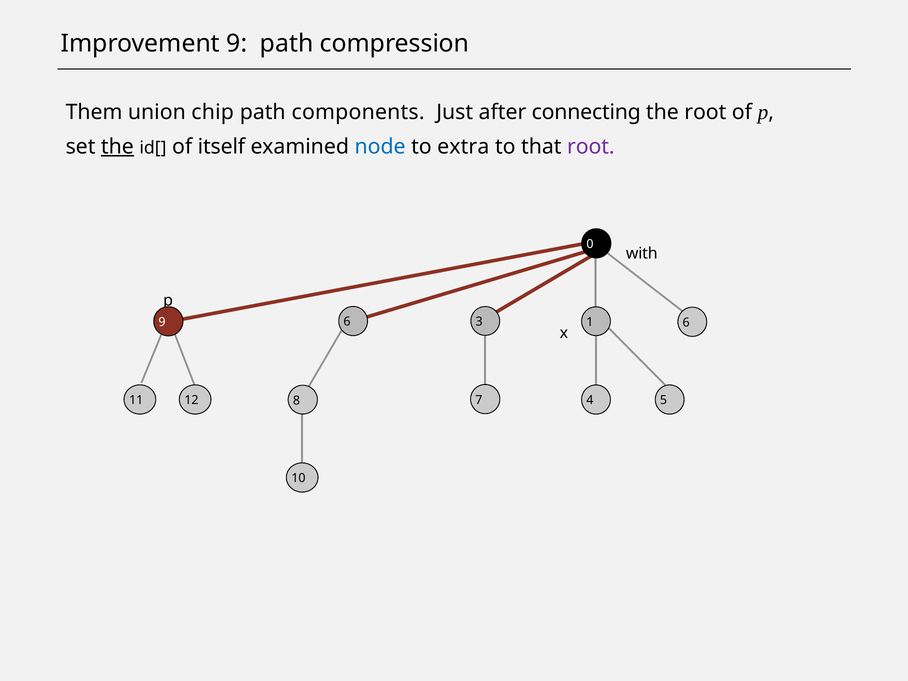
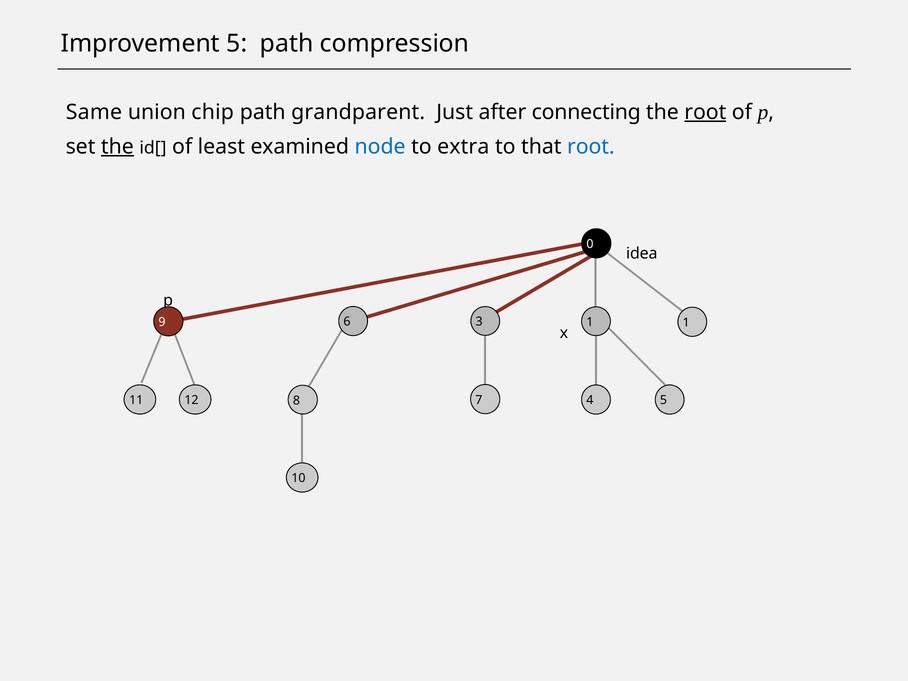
Improvement 9: 9 -> 5
Them: Them -> Same
components: components -> grandparent
root at (705, 112) underline: none -> present
itself: itself -> least
root at (591, 147) colour: purple -> blue
with: with -> idea
6 6: 6 -> 1
